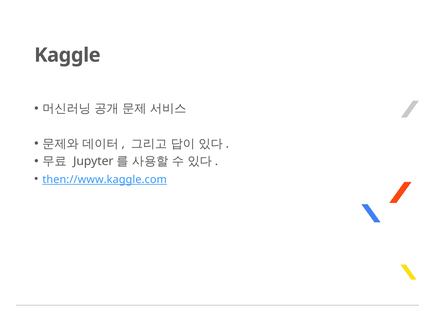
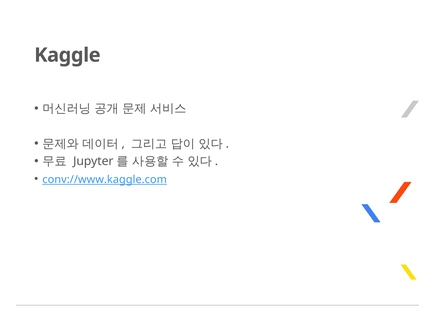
then://www.kaggle.com: then://www.kaggle.com -> conv://www.kaggle.com
